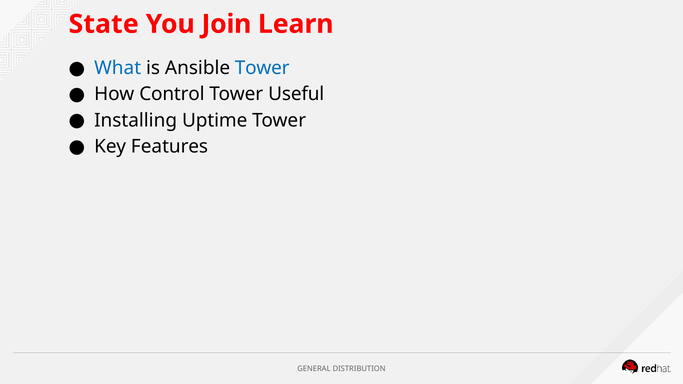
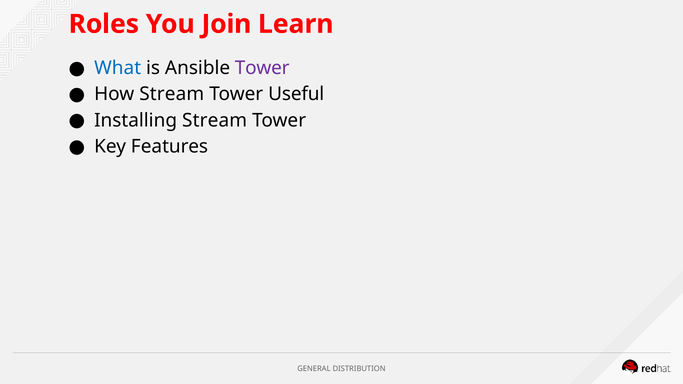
State: State -> Roles
Tower at (262, 68) colour: blue -> purple
How Control: Control -> Stream
Installing Uptime: Uptime -> Stream
